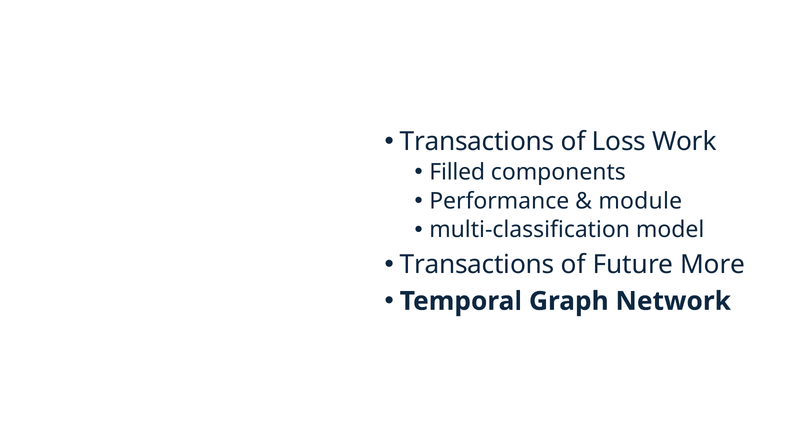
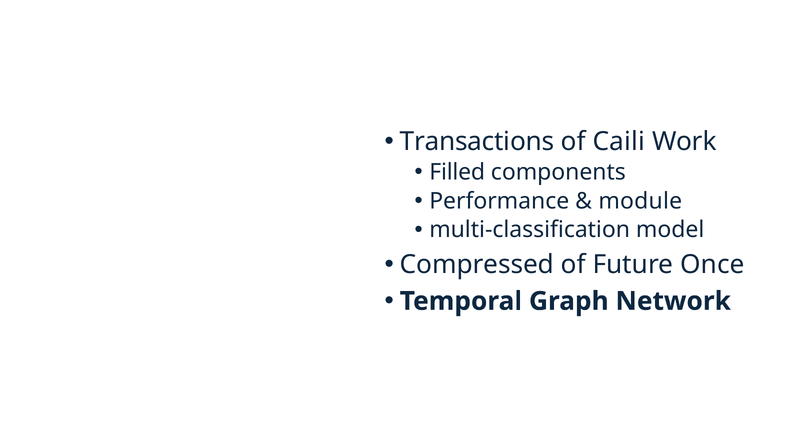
Loss: Loss -> Caili
Transactions at (477, 265): Transactions -> Compressed
More: More -> Once
